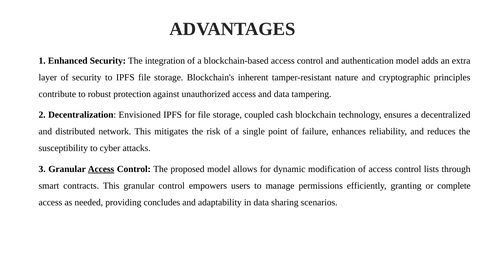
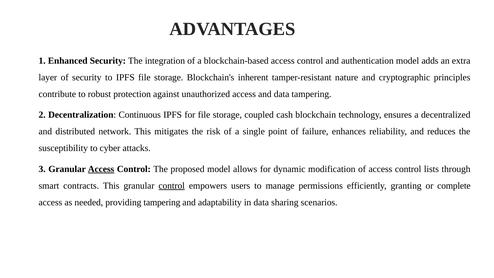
Envisioned: Envisioned -> Continuous
control at (172, 186) underline: none -> present
providing concludes: concludes -> tampering
